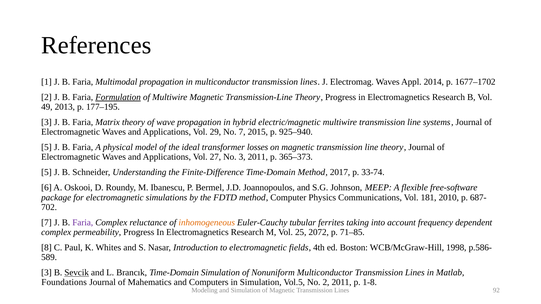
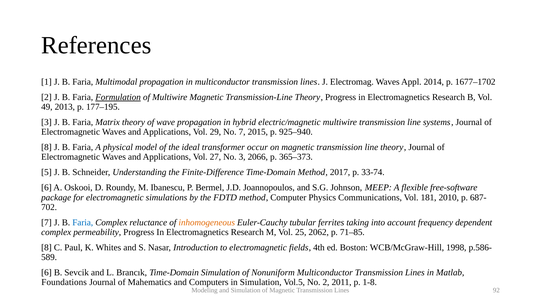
5 at (46, 147): 5 -> 8
losses: losses -> occur
3 2011: 2011 -> 2066
Faria at (83, 223) colour: purple -> blue
2072: 2072 -> 2062
3 at (46, 273): 3 -> 6
Sevcik underline: present -> none
